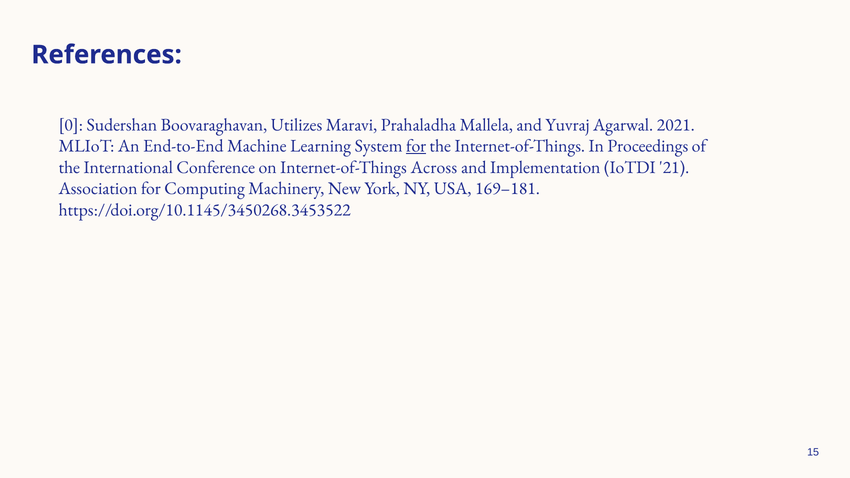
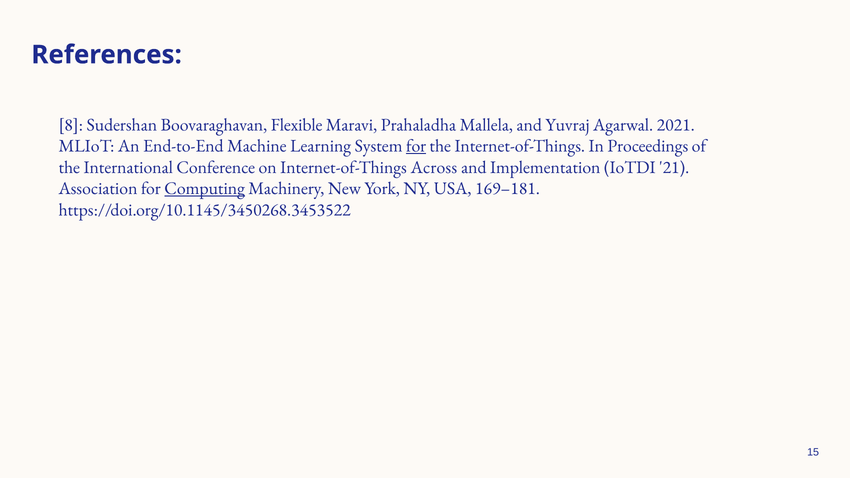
0: 0 -> 8
Utilizes: Utilizes -> Flexible
Computing underline: none -> present
